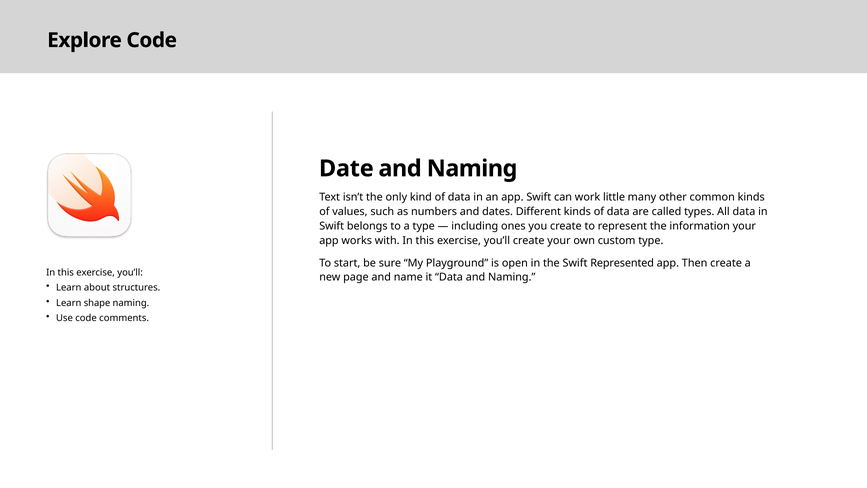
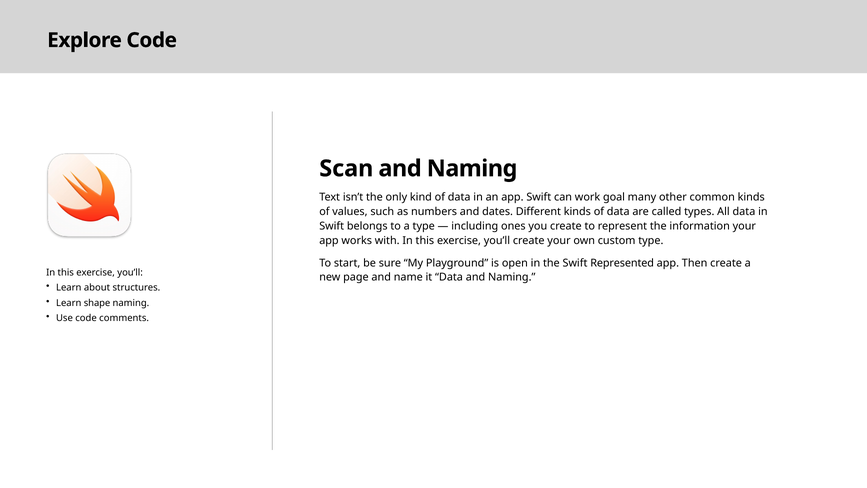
Date: Date -> Scan
little: little -> goal
